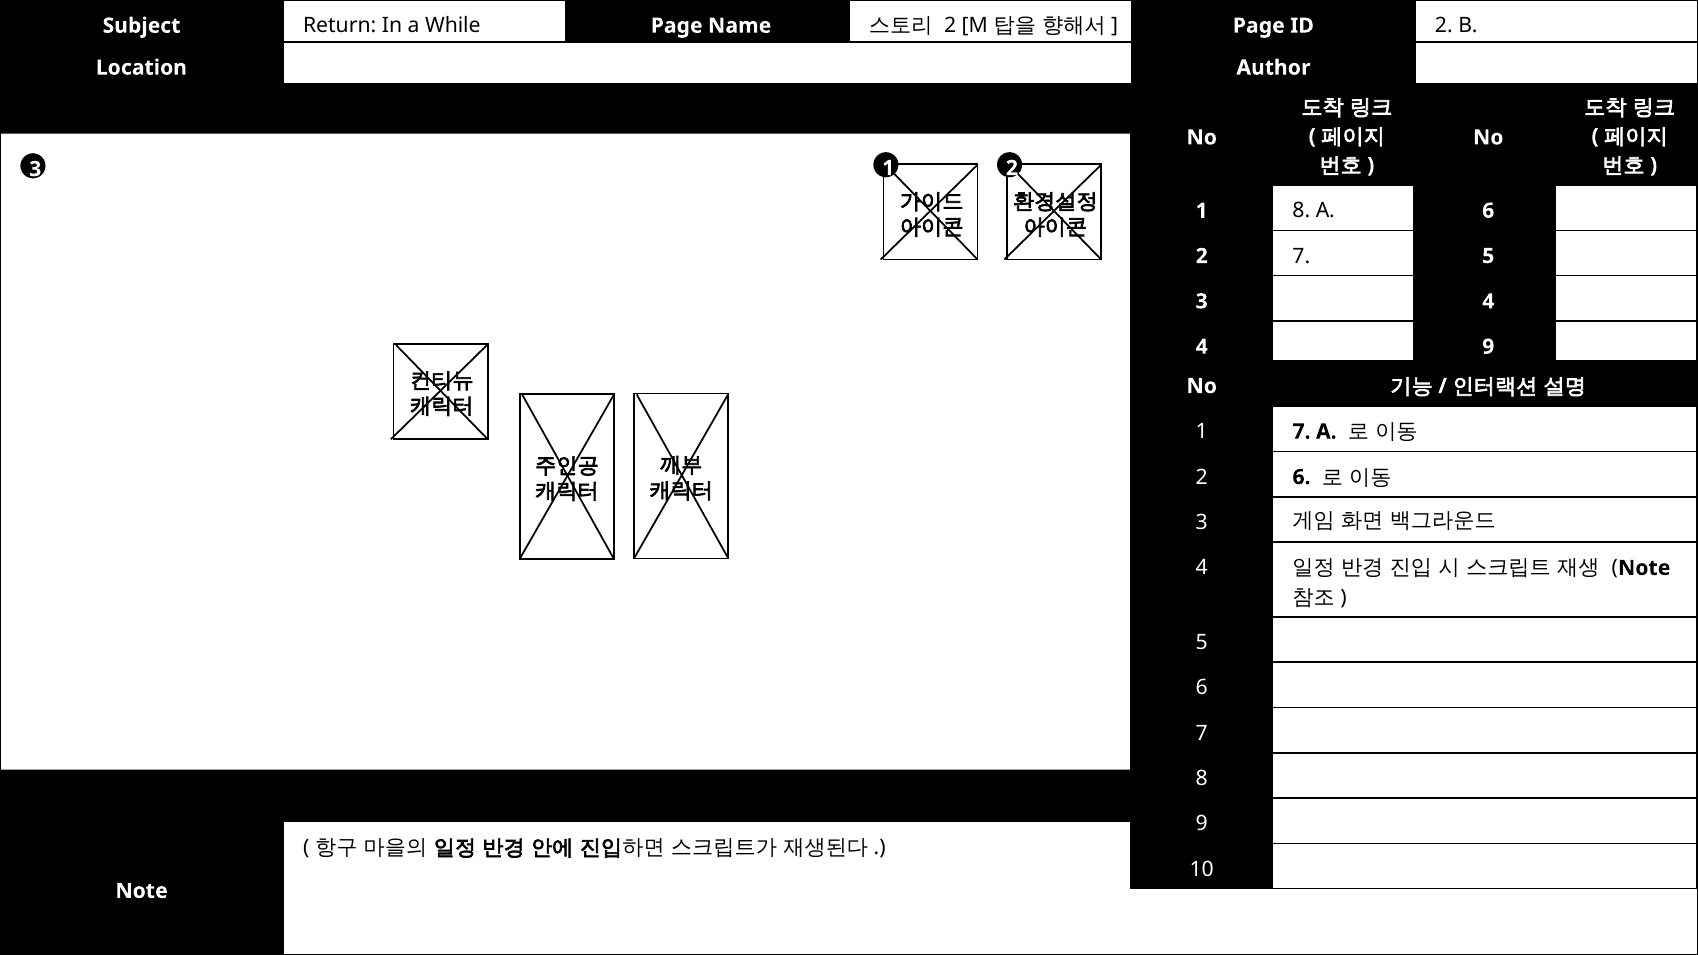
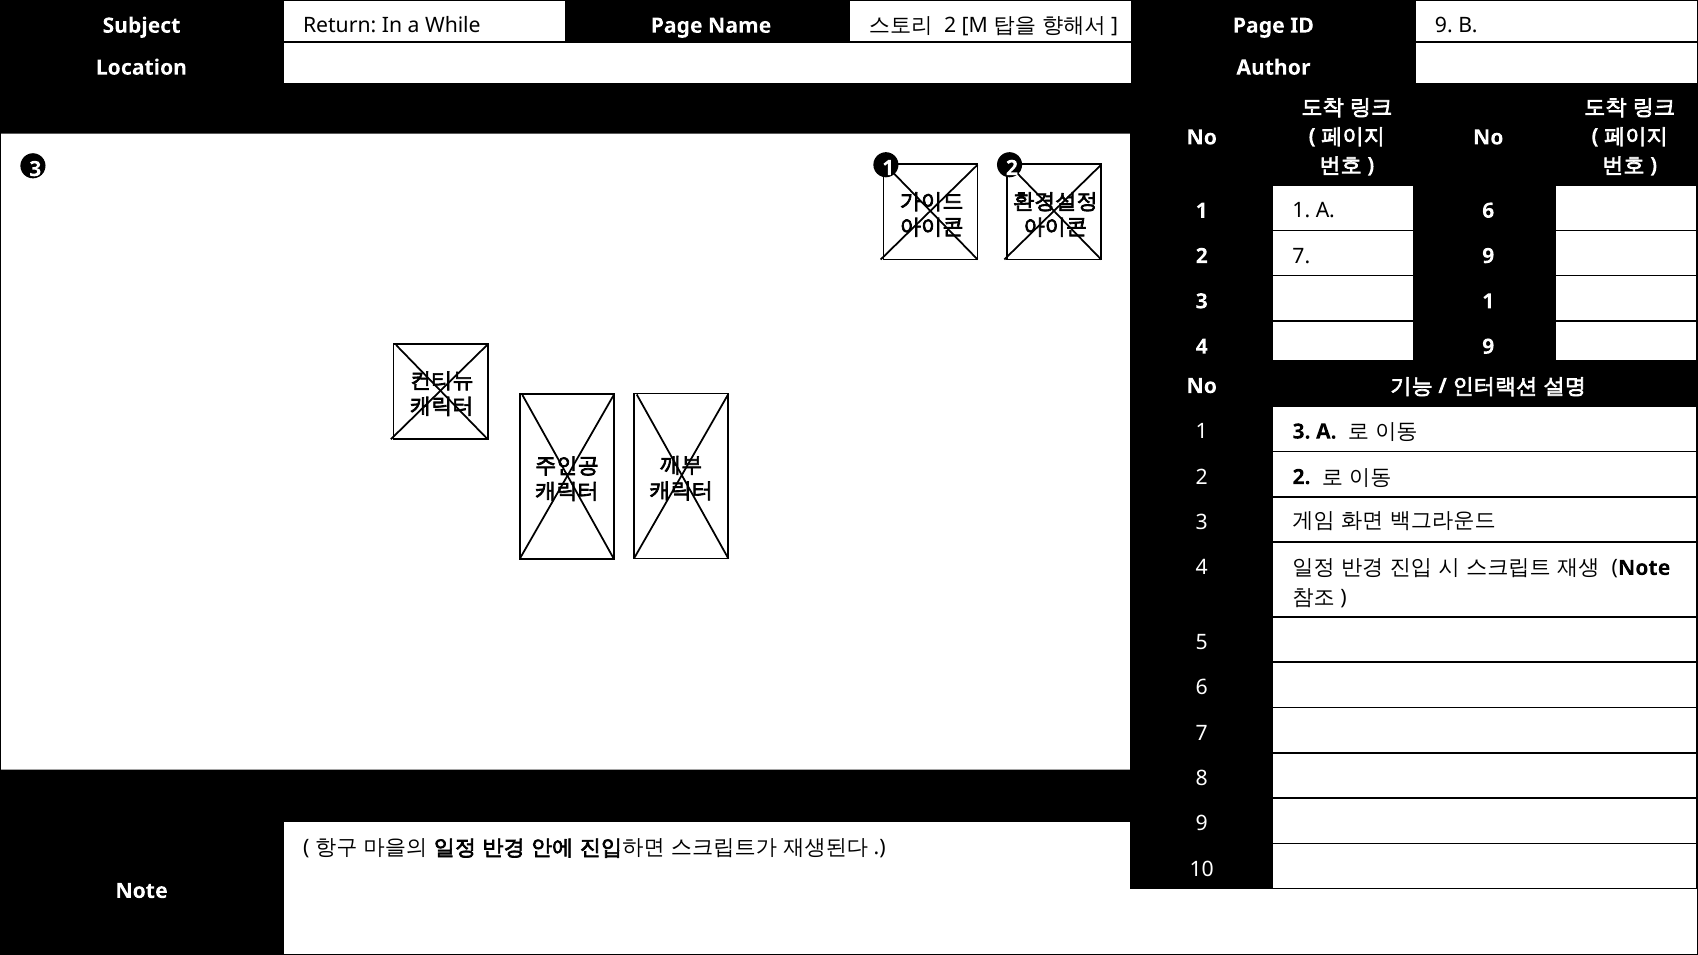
ID 2: 2 -> 9
1 8: 8 -> 1
7 5: 5 -> 9
3 4: 4 -> 1
1 7: 7 -> 3
2 6: 6 -> 2
